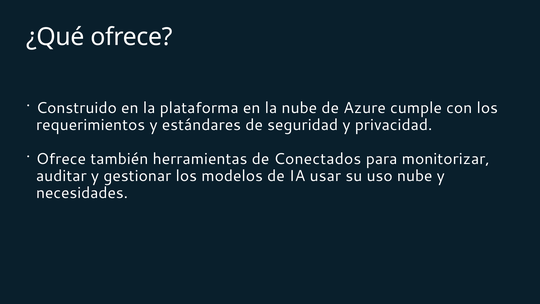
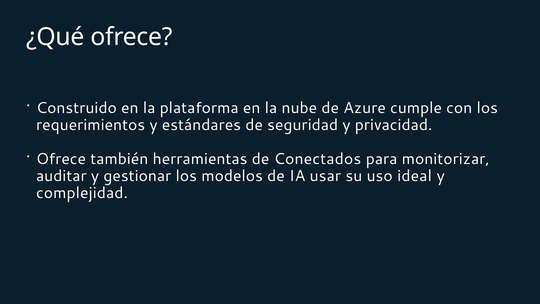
uso nube: nube -> ideal
necesidades: necesidades -> complejidad
